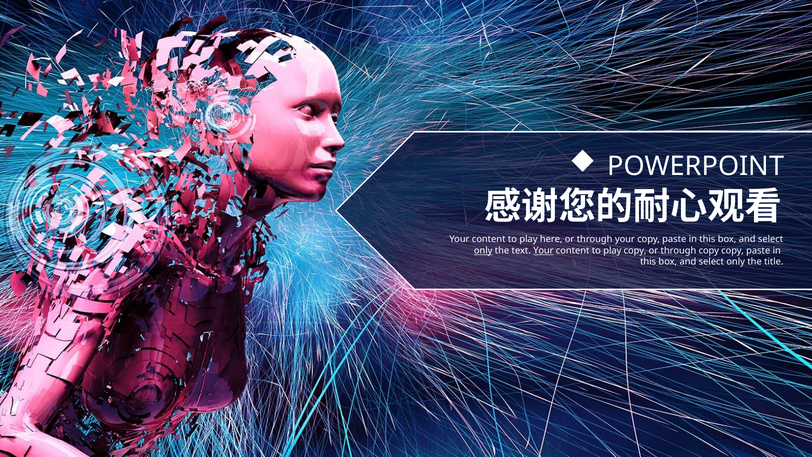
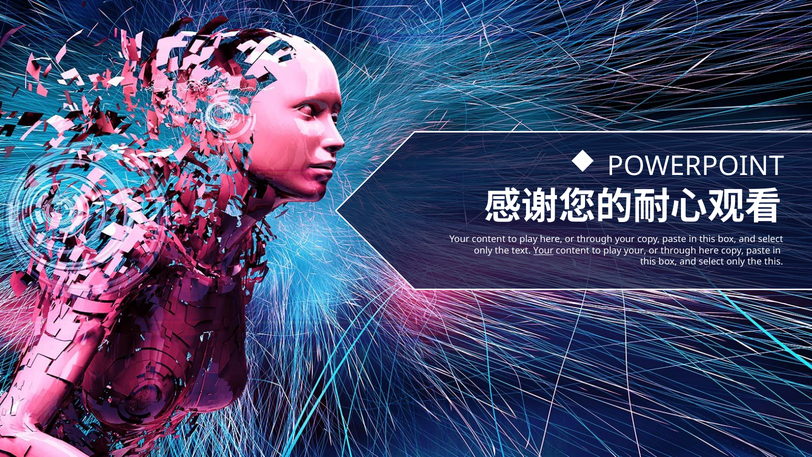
only at (483, 250) underline: present -> none
play copy: copy -> your
through copy: copy -> here
the title: title -> this
